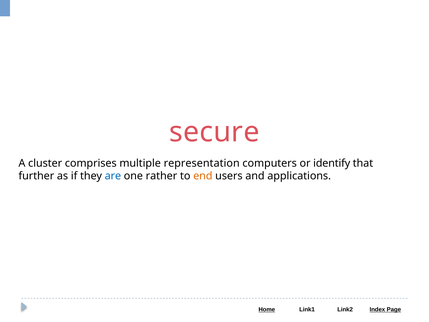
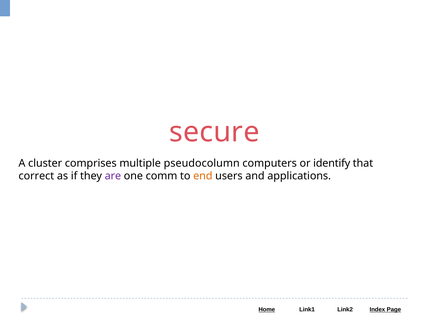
representation: representation -> pseudocolumn
further: further -> correct
are colour: blue -> purple
rather: rather -> comm
